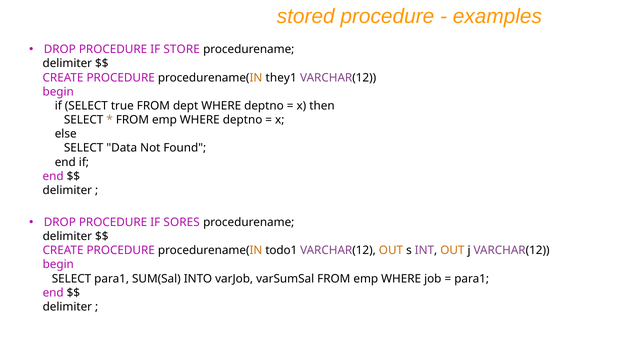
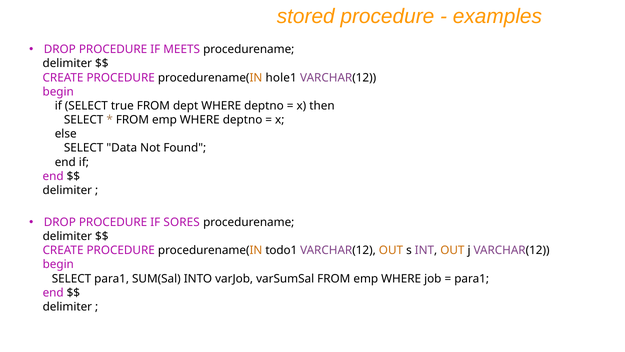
STORE: STORE -> MEETS
they1: they1 -> hole1
